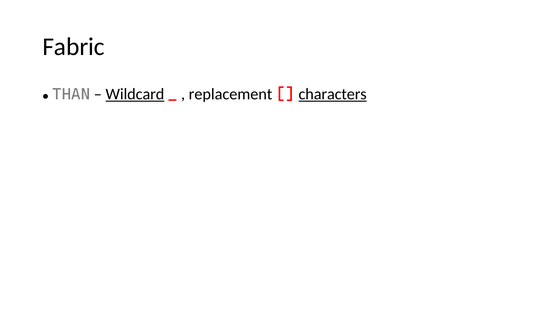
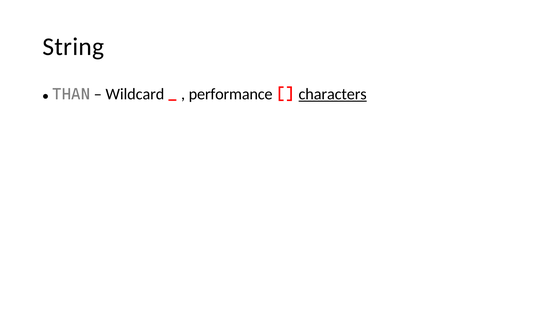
Fabric: Fabric -> String
Wildcard underline: present -> none
replacement: replacement -> performance
